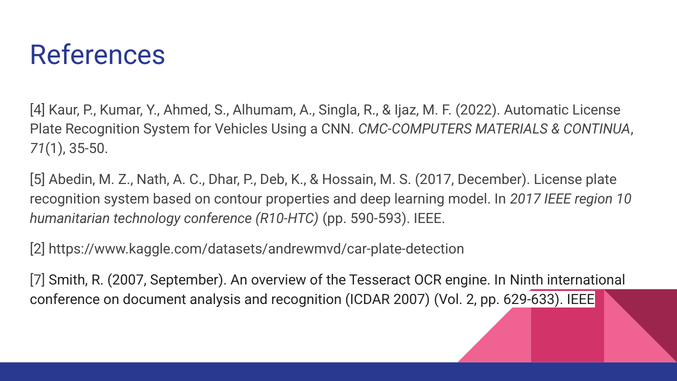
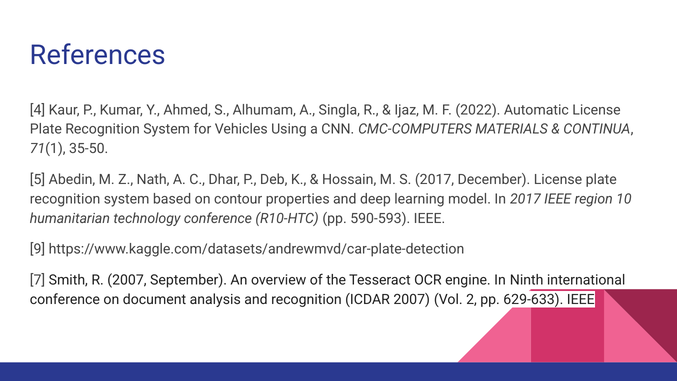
2 at (38, 249): 2 -> 9
